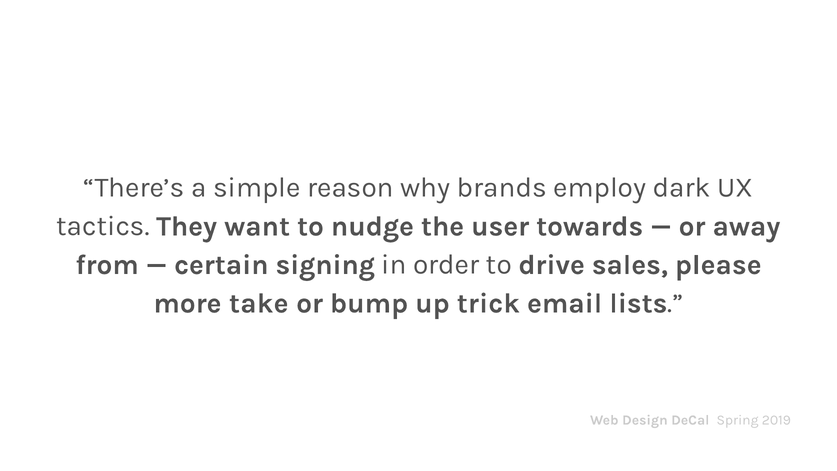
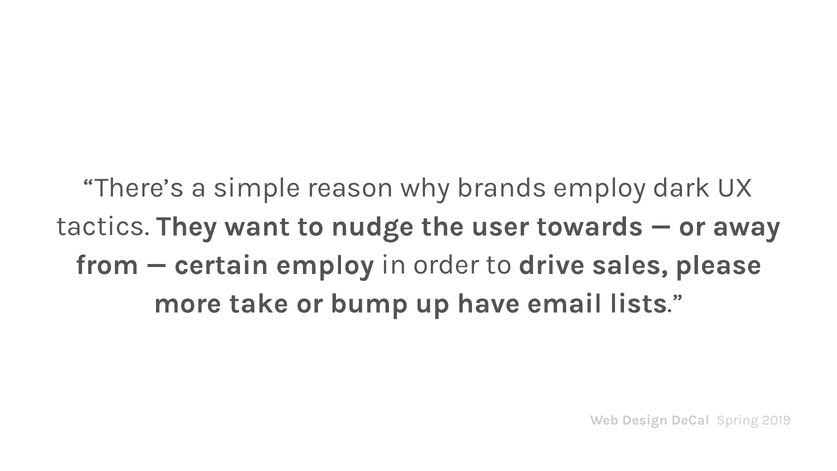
certain signing: signing -> employ
trick: trick -> have
